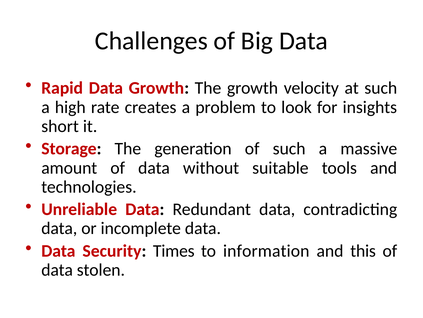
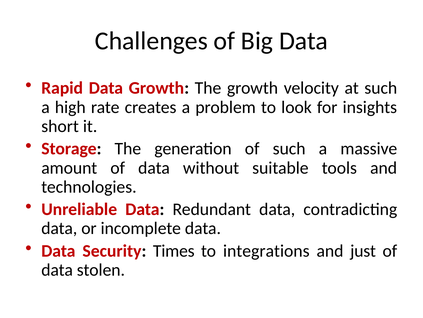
information: information -> integrations
this: this -> just
